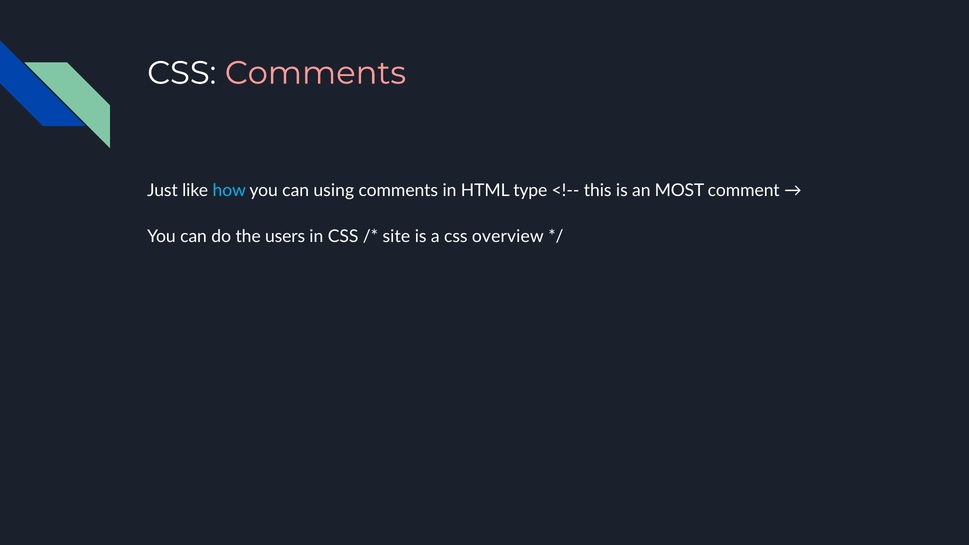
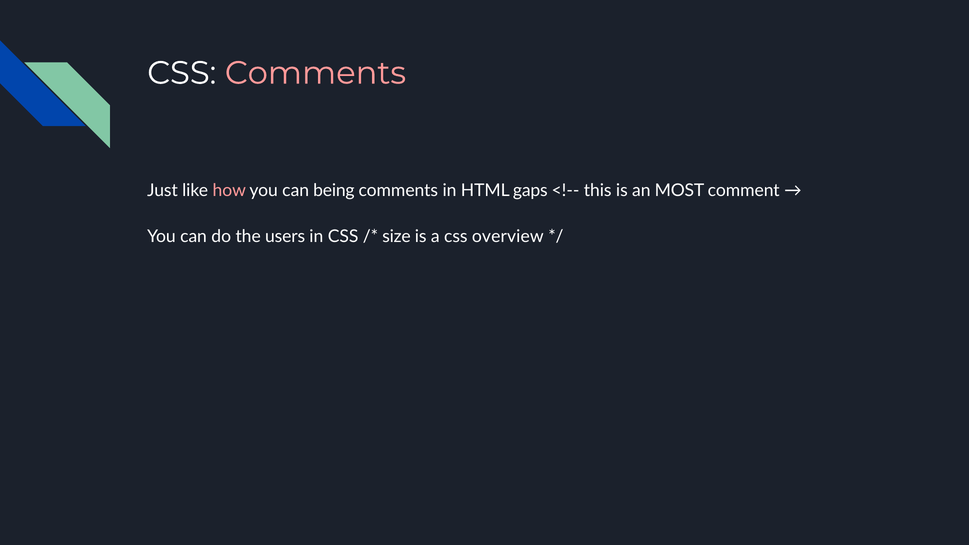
how colour: light blue -> pink
using: using -> being
type: type -> gaps
site: site -> size
